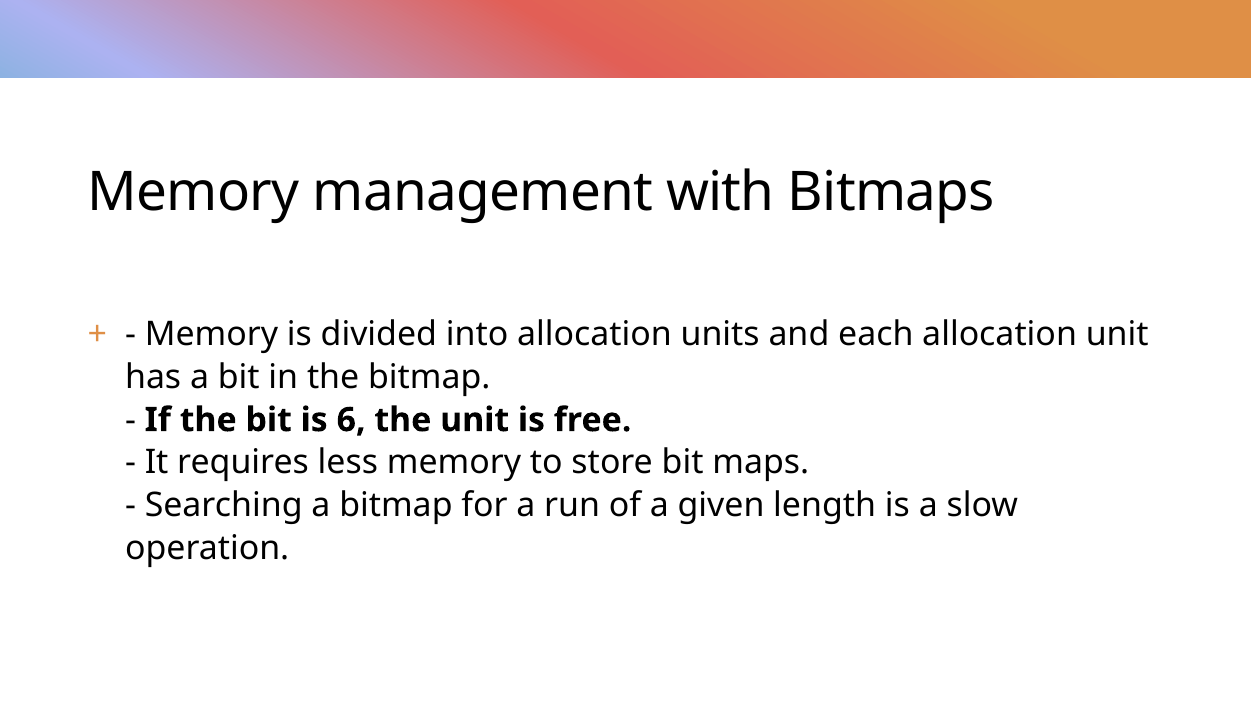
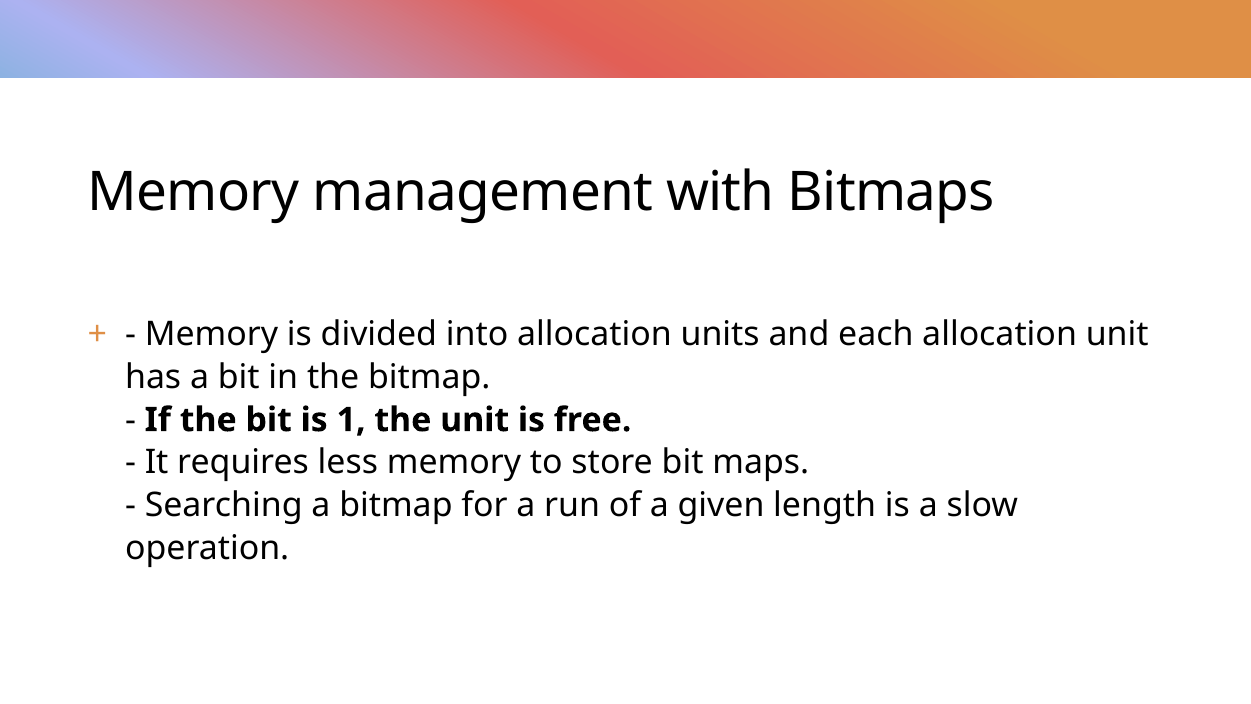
6: 6 -> 1
